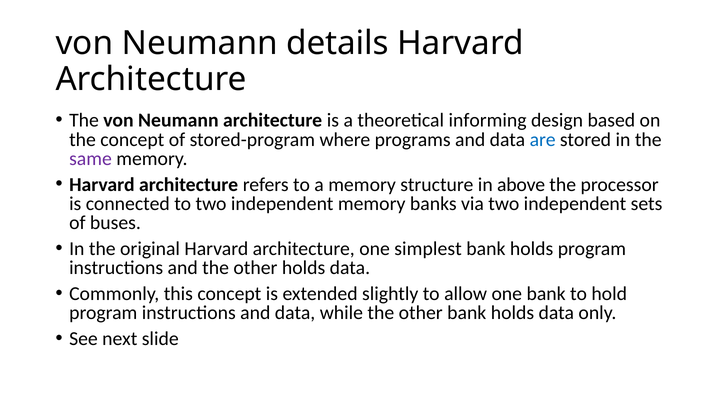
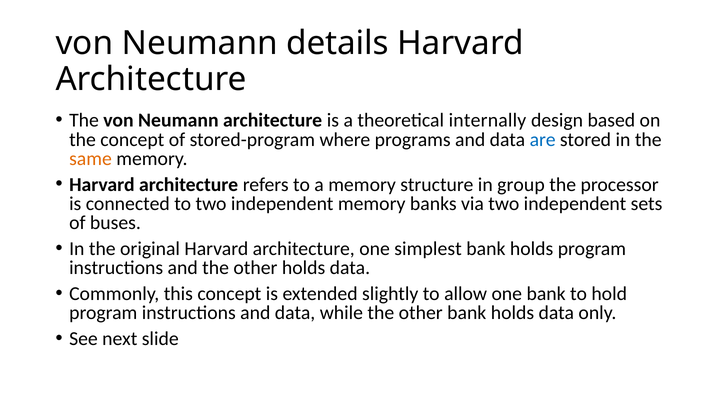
informing: informing -> internally
same colour: purple -> orange
above: above -> group
